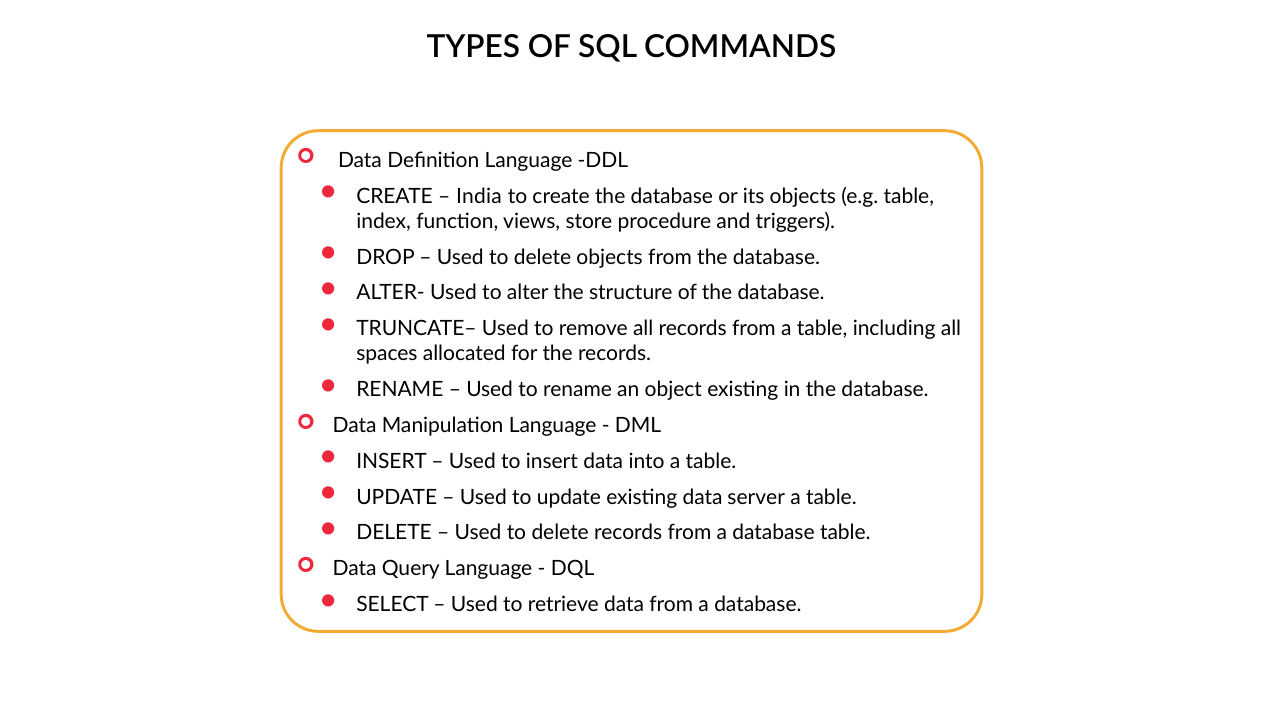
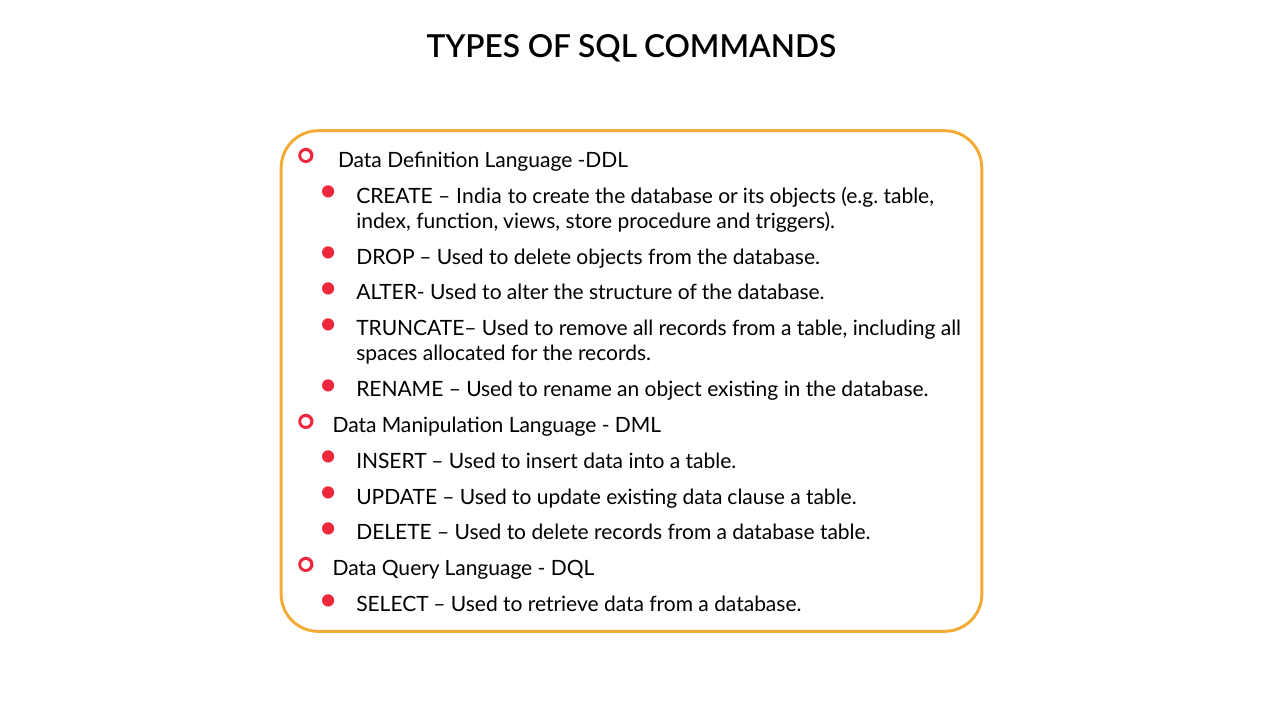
server: server -> clause
